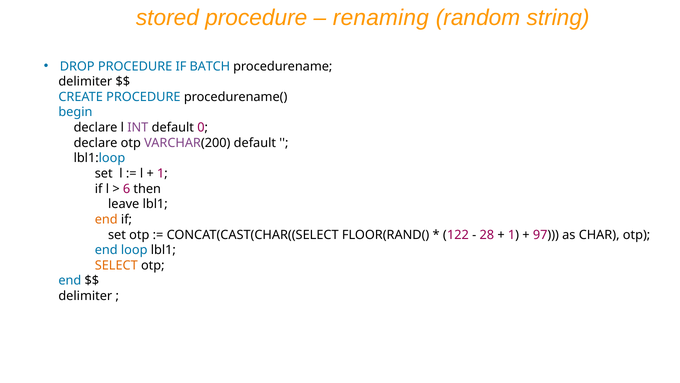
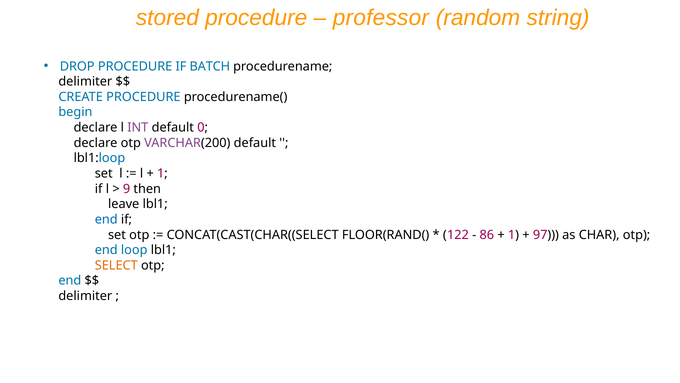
renaming: renaming -> professor
6: 6 -> 9
end at (106, 219) colour: orange -> blue
28: 28 -> 86
